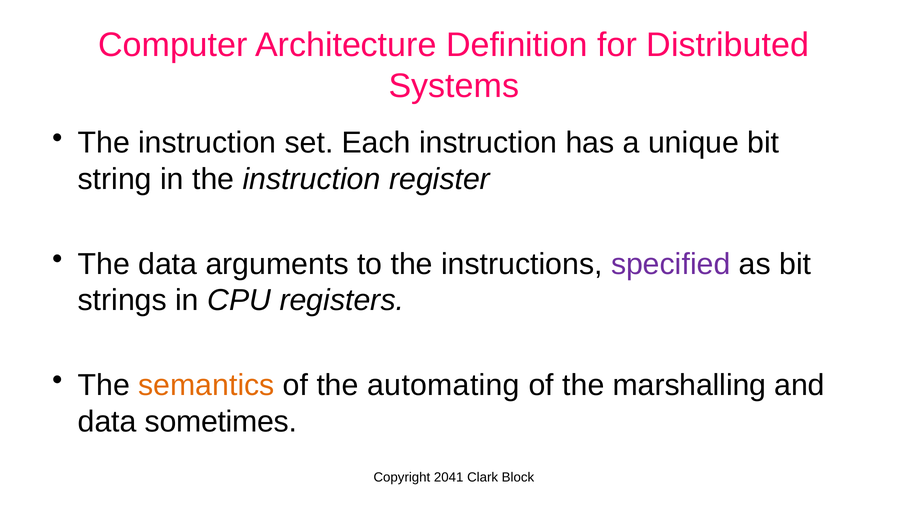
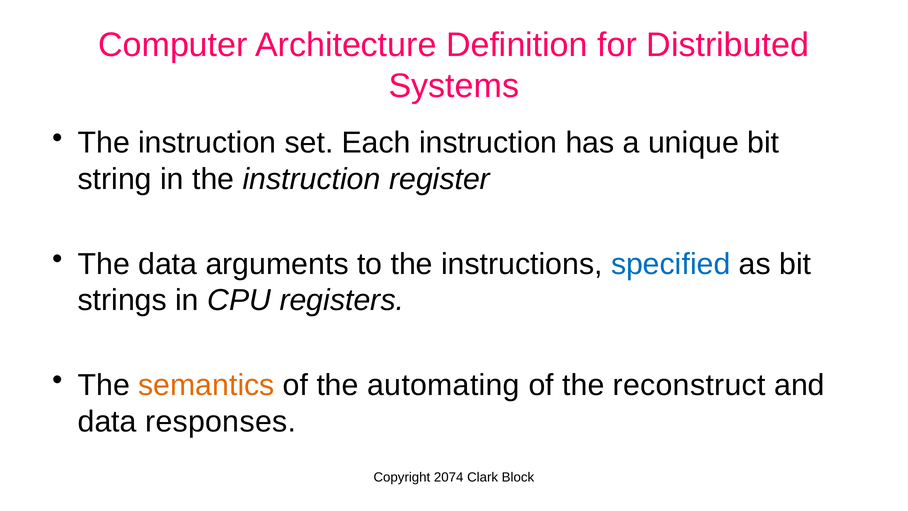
specified colour: purple -> blue
marshalling: marshalling -> reconstruct
sometimes: sometimes -> responses
2041: 2041 -> 2074
